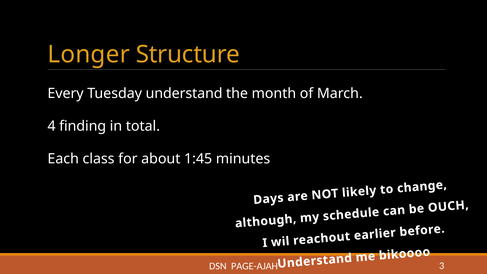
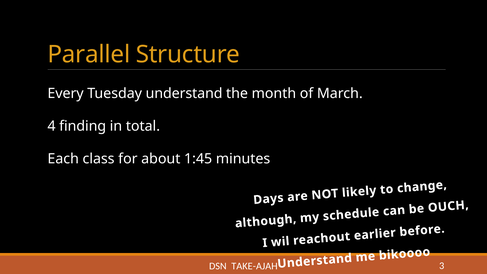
Longer: Longer -> Parallel
PAGE-AJAH: PAGE-AJAH -> TAKE-AJAH
